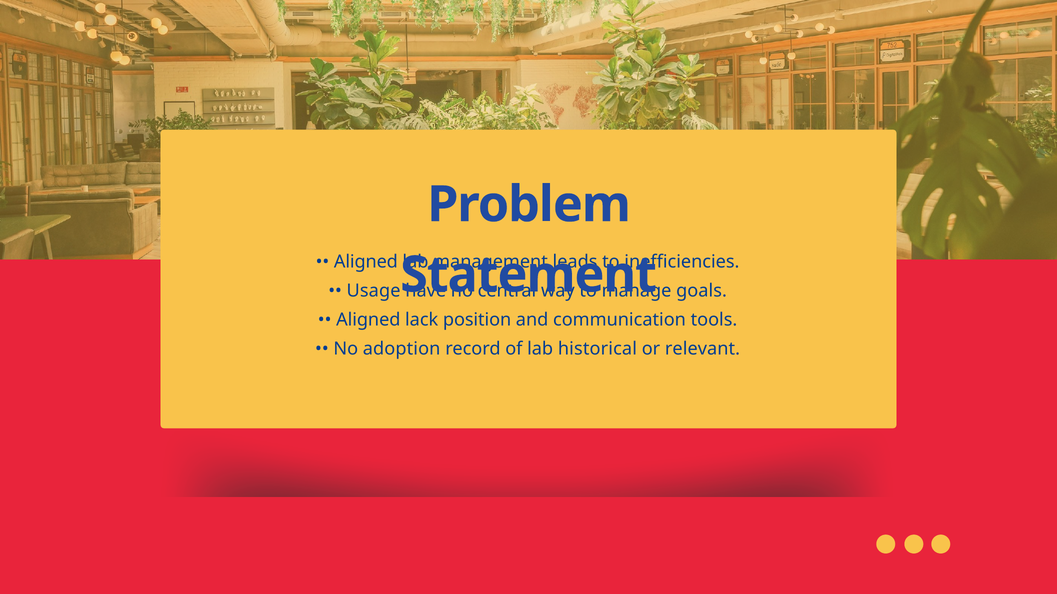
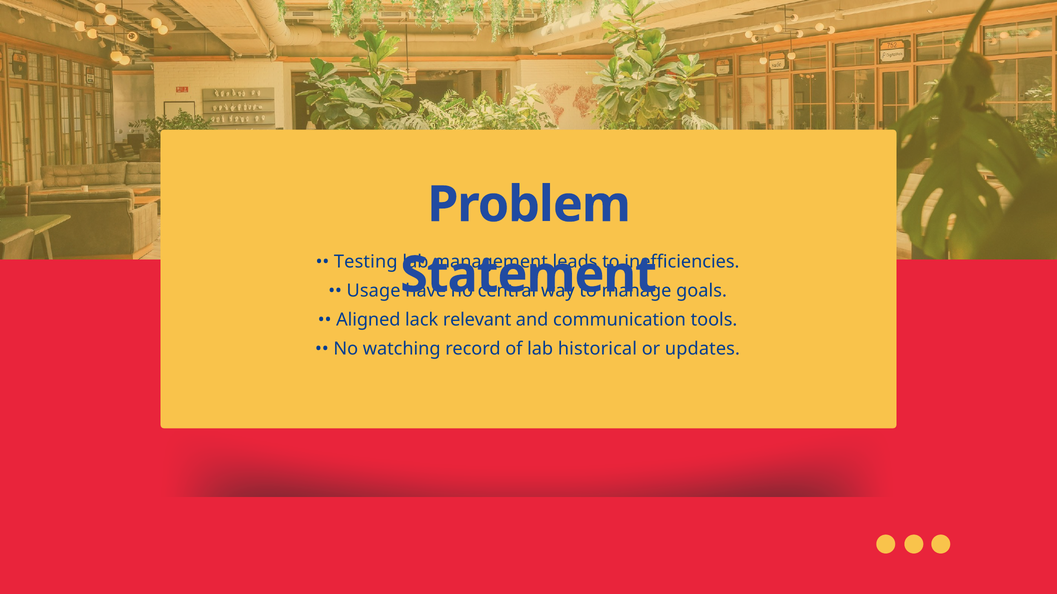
Aligned at (366, 262): Aligned -> Testing
position: position -> relevant
adoption: adoption -> watching
relevant: relevant -> updates
